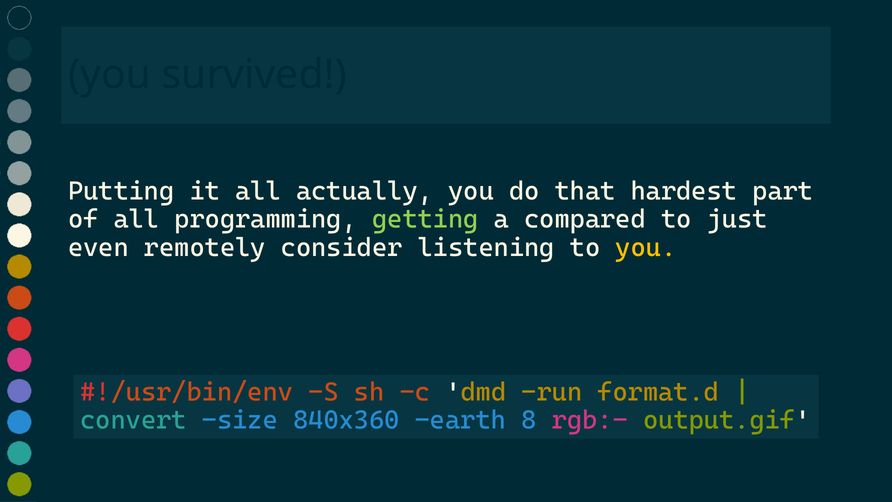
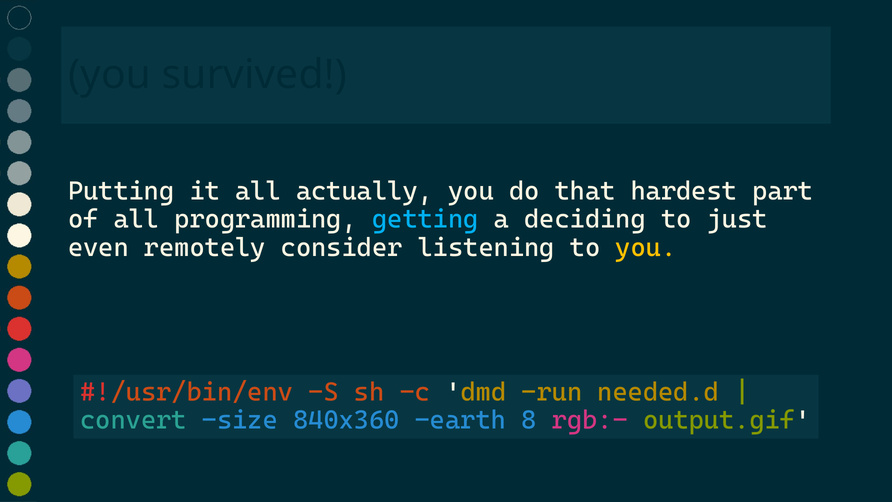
getting colour: light green -> light blue
compared: compared -> deciding
format.d: format.d -> needed.d
